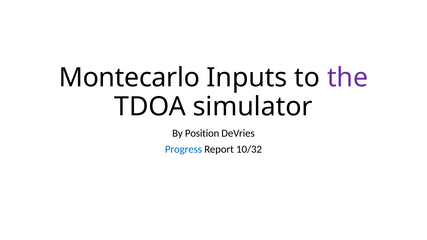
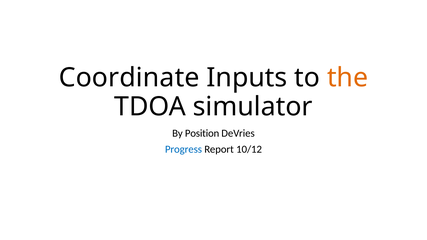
Montecarlo: Montecarlo -> Coordinate
the colour: purple -> orange
10/32: 10/32 -> 10/12
